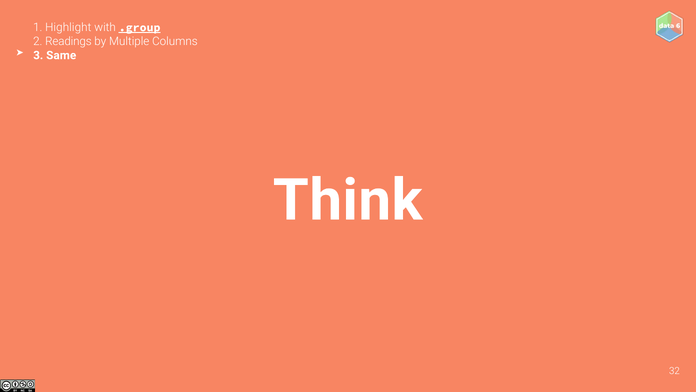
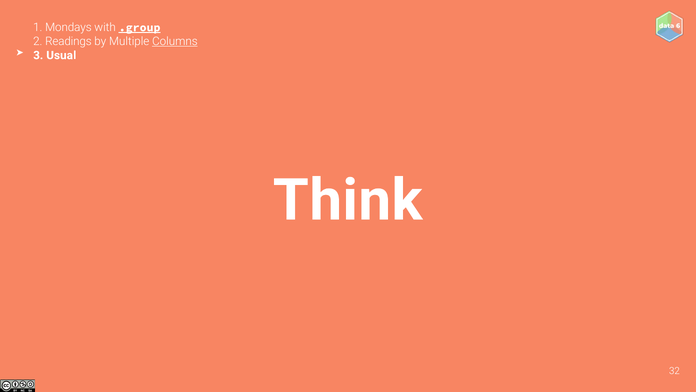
Highlight: Highlight -> Mondays
Columns underline: none -> present
Same: Same -> Usual
